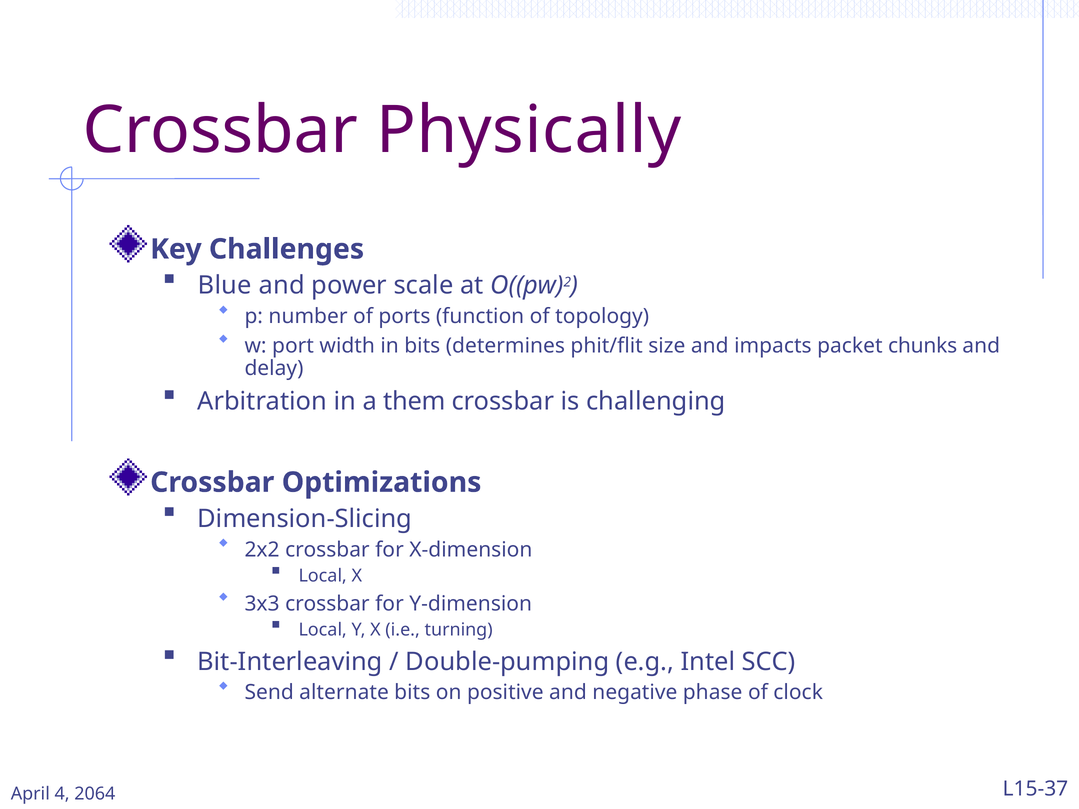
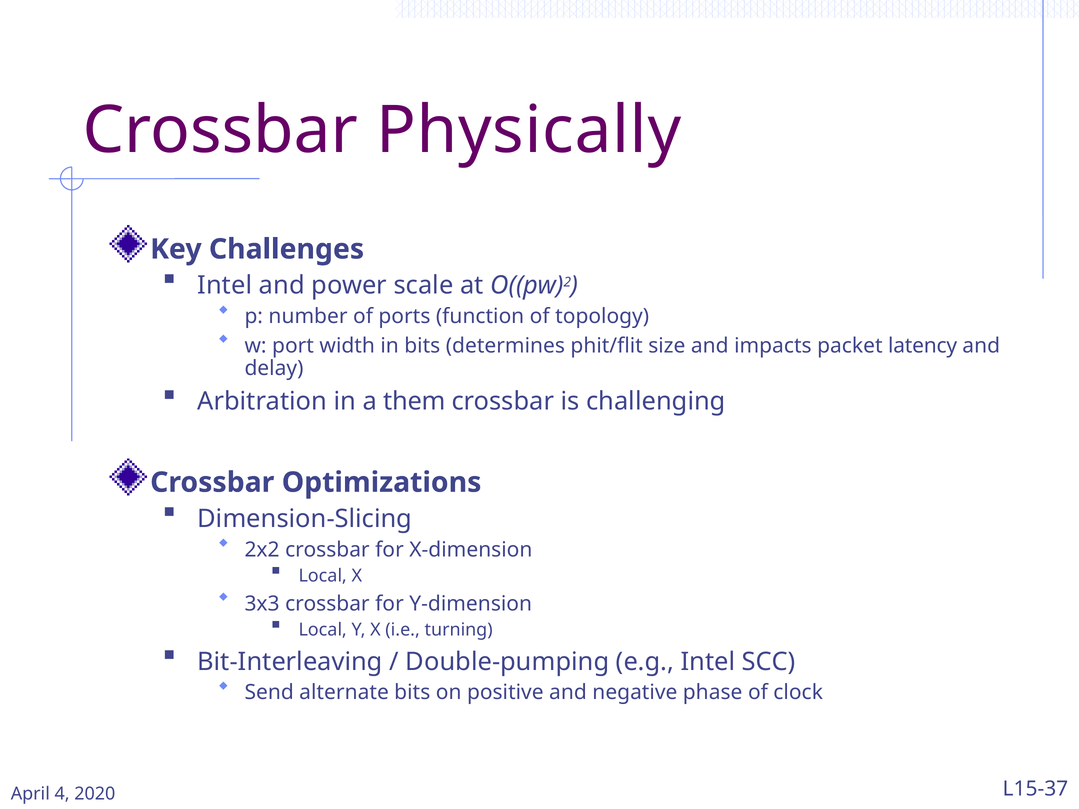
Blue at (225, 286): Blue -> Intel
chunks: chunks -> latency
2064: 2064 -> 2020
